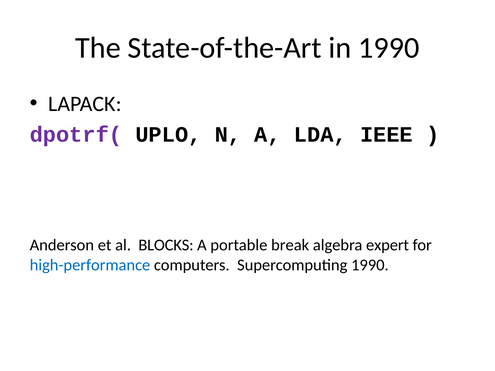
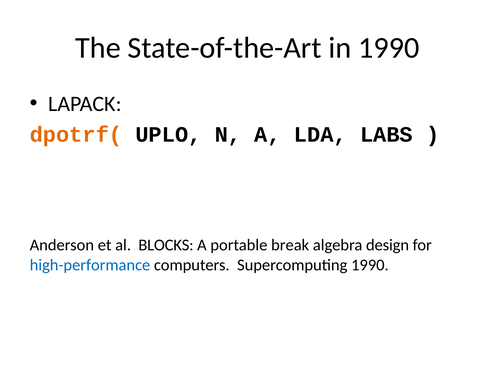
dpotrf( colour: purple -> orange
IEEE: IEEE -> LABS
expert: expert -> design
